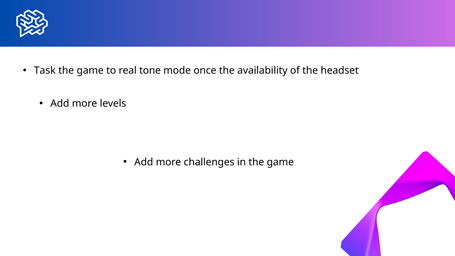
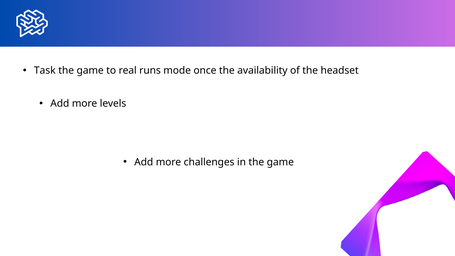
tone: tone -> runs
